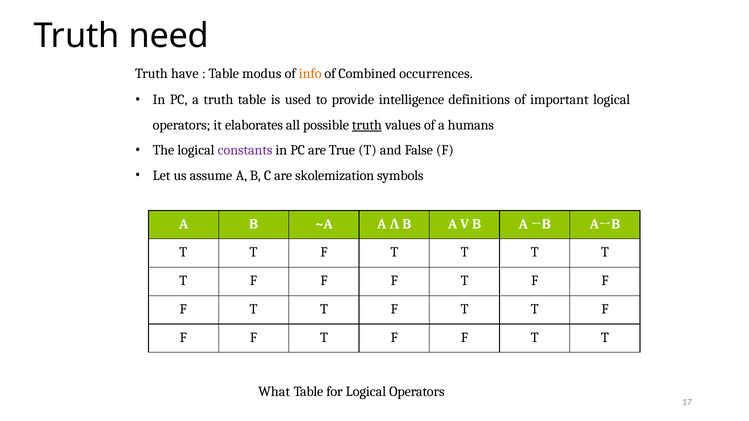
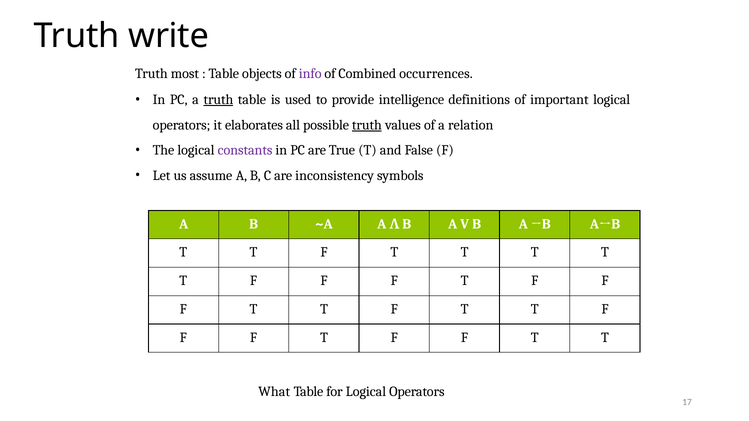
need: need -> write
have: have -> most
modus: modus -> objects
info colour: orange -> purple
truth at (218, 100) underline: none -> present
humans: humans -> relation
skolemization: skolemization -> inconsistency
